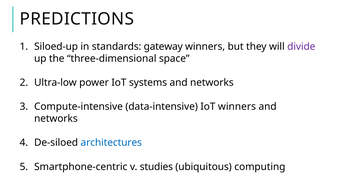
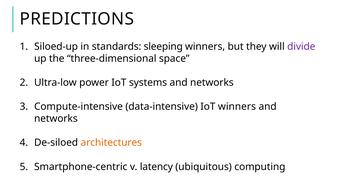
gateway: gateway -> sleeping
architectures colour: blue -> orange
studies: studies -> latency
